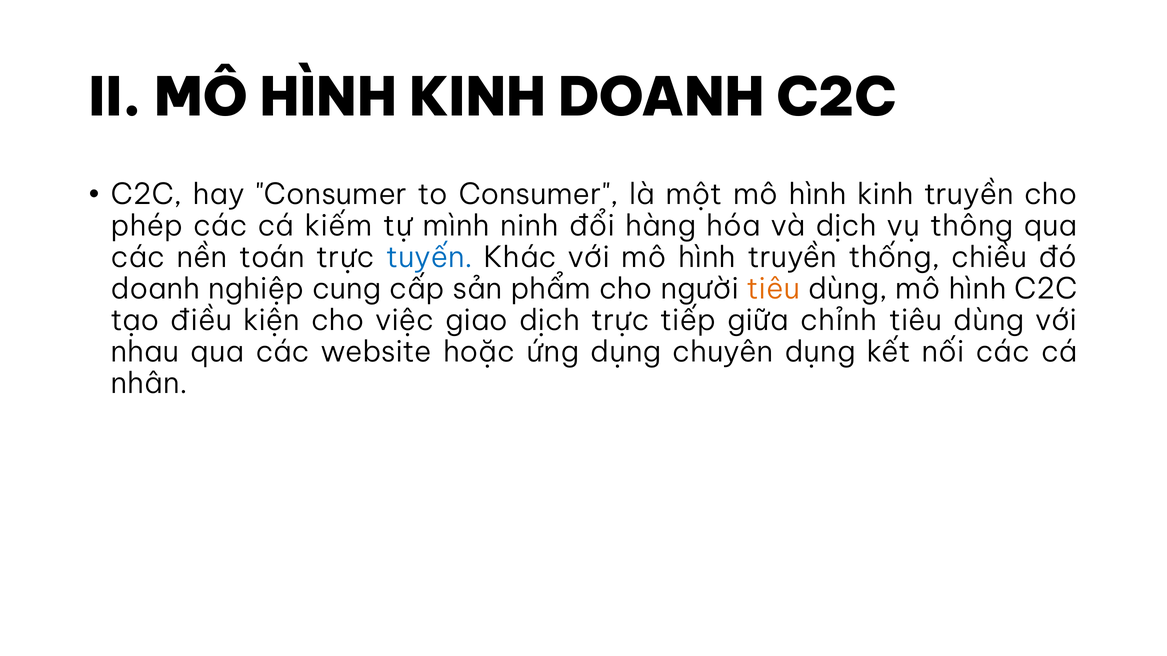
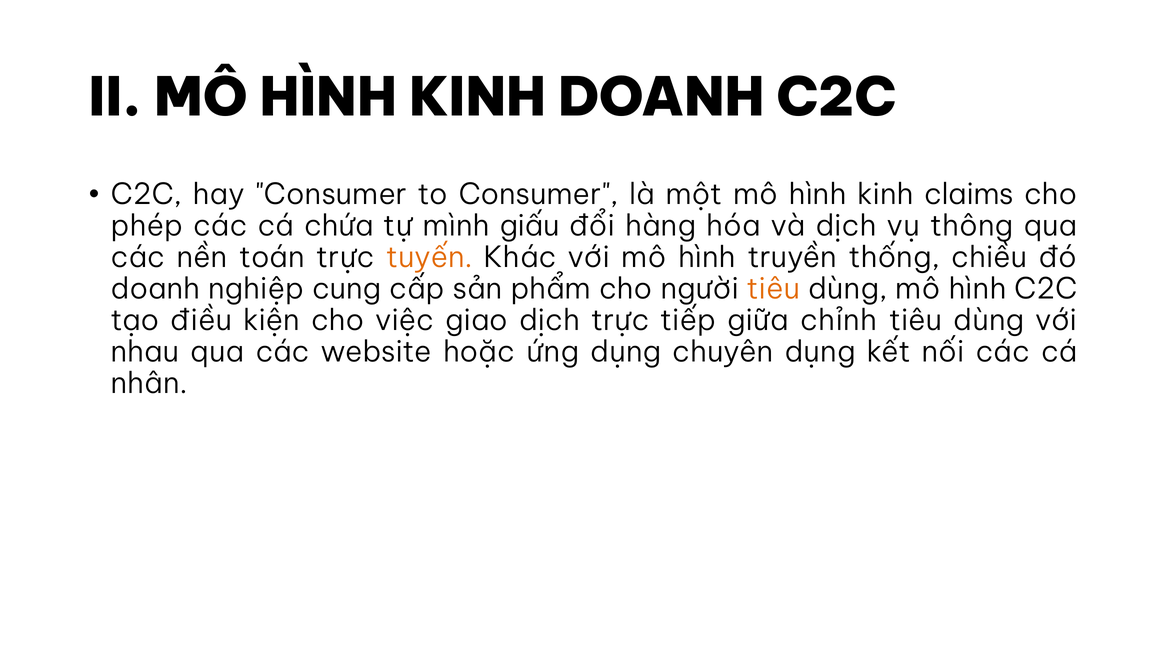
kinh truyền: truyền -> claims
kiếm: kiếm -> chứa
ninh: ninh -> giấu
tuyến colour: blue -> orange
